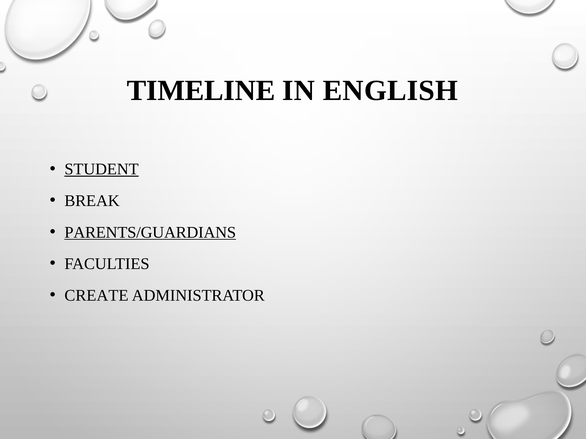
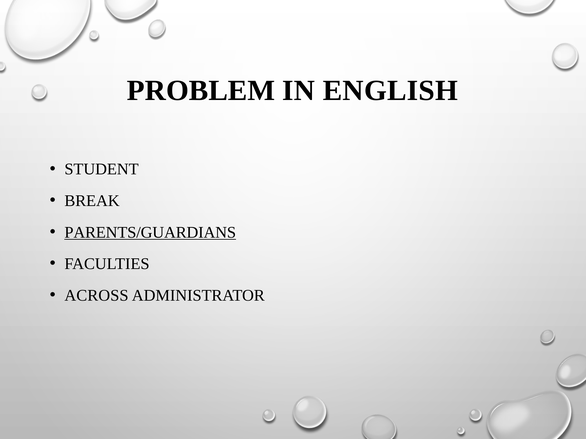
TIMELINE: TIMELINE -> PROBLEM
STUDENT underline: present -> none
CREATE: CREATE -> ACROSS
